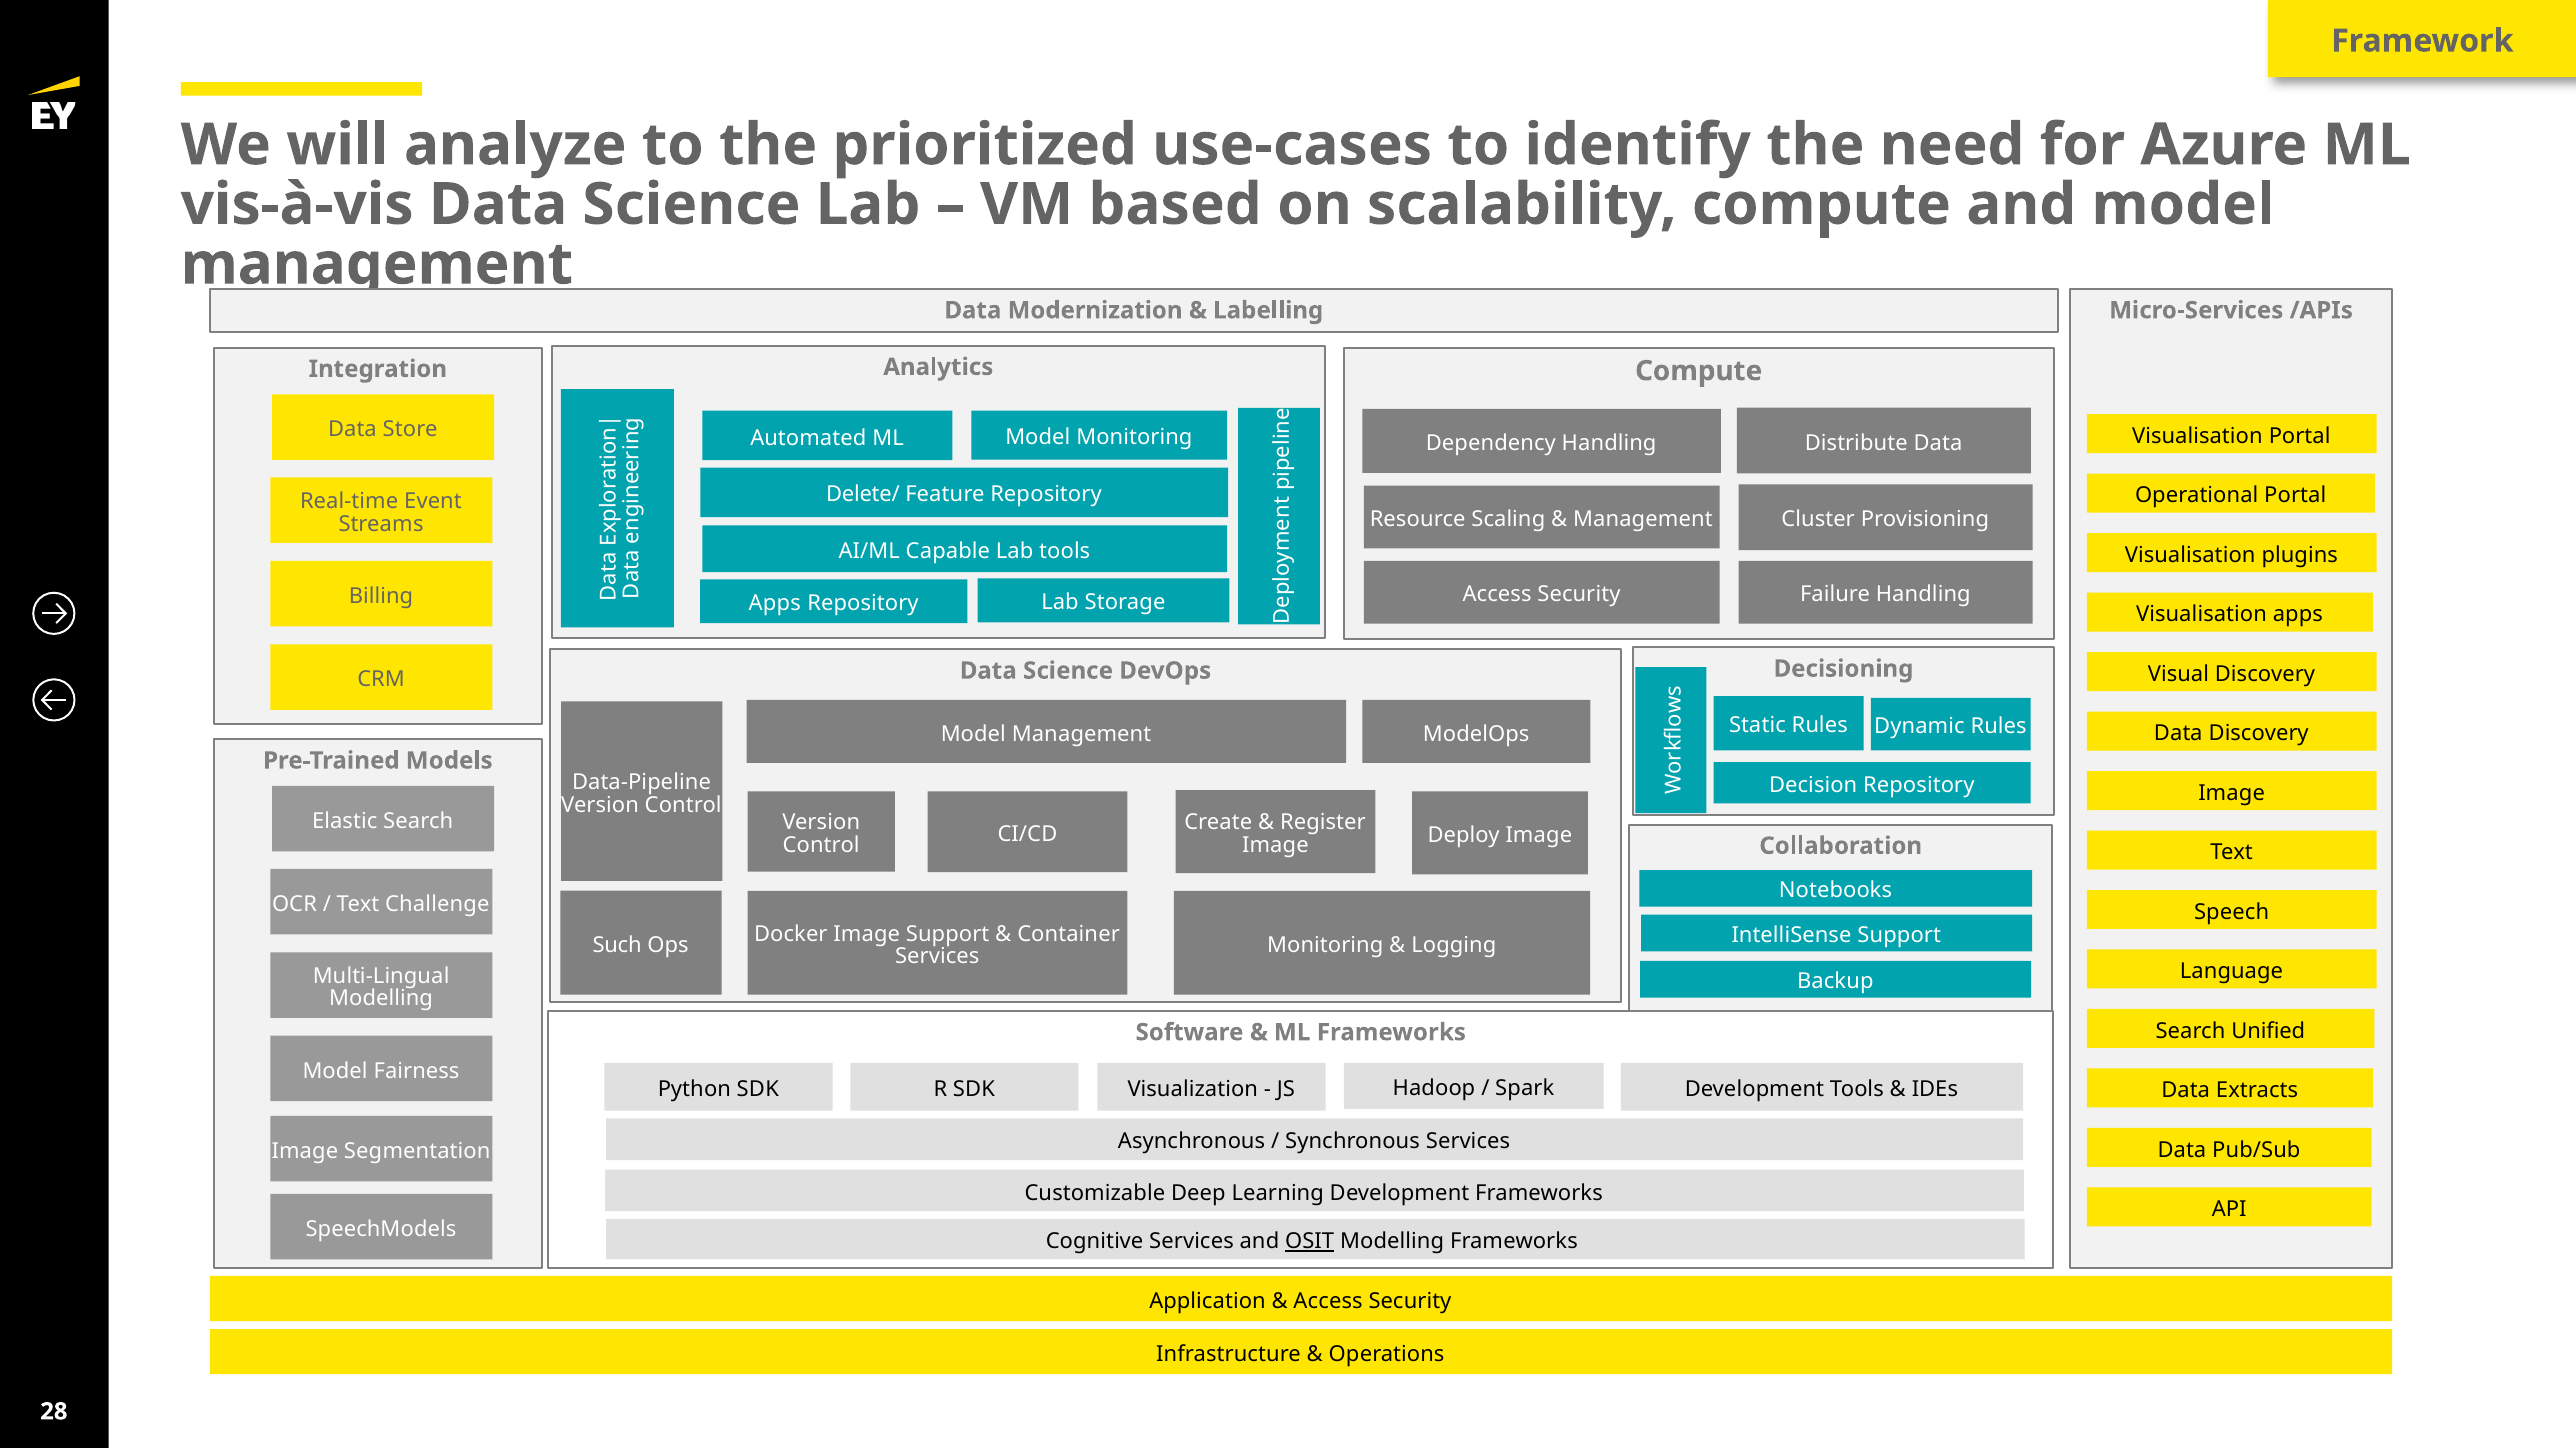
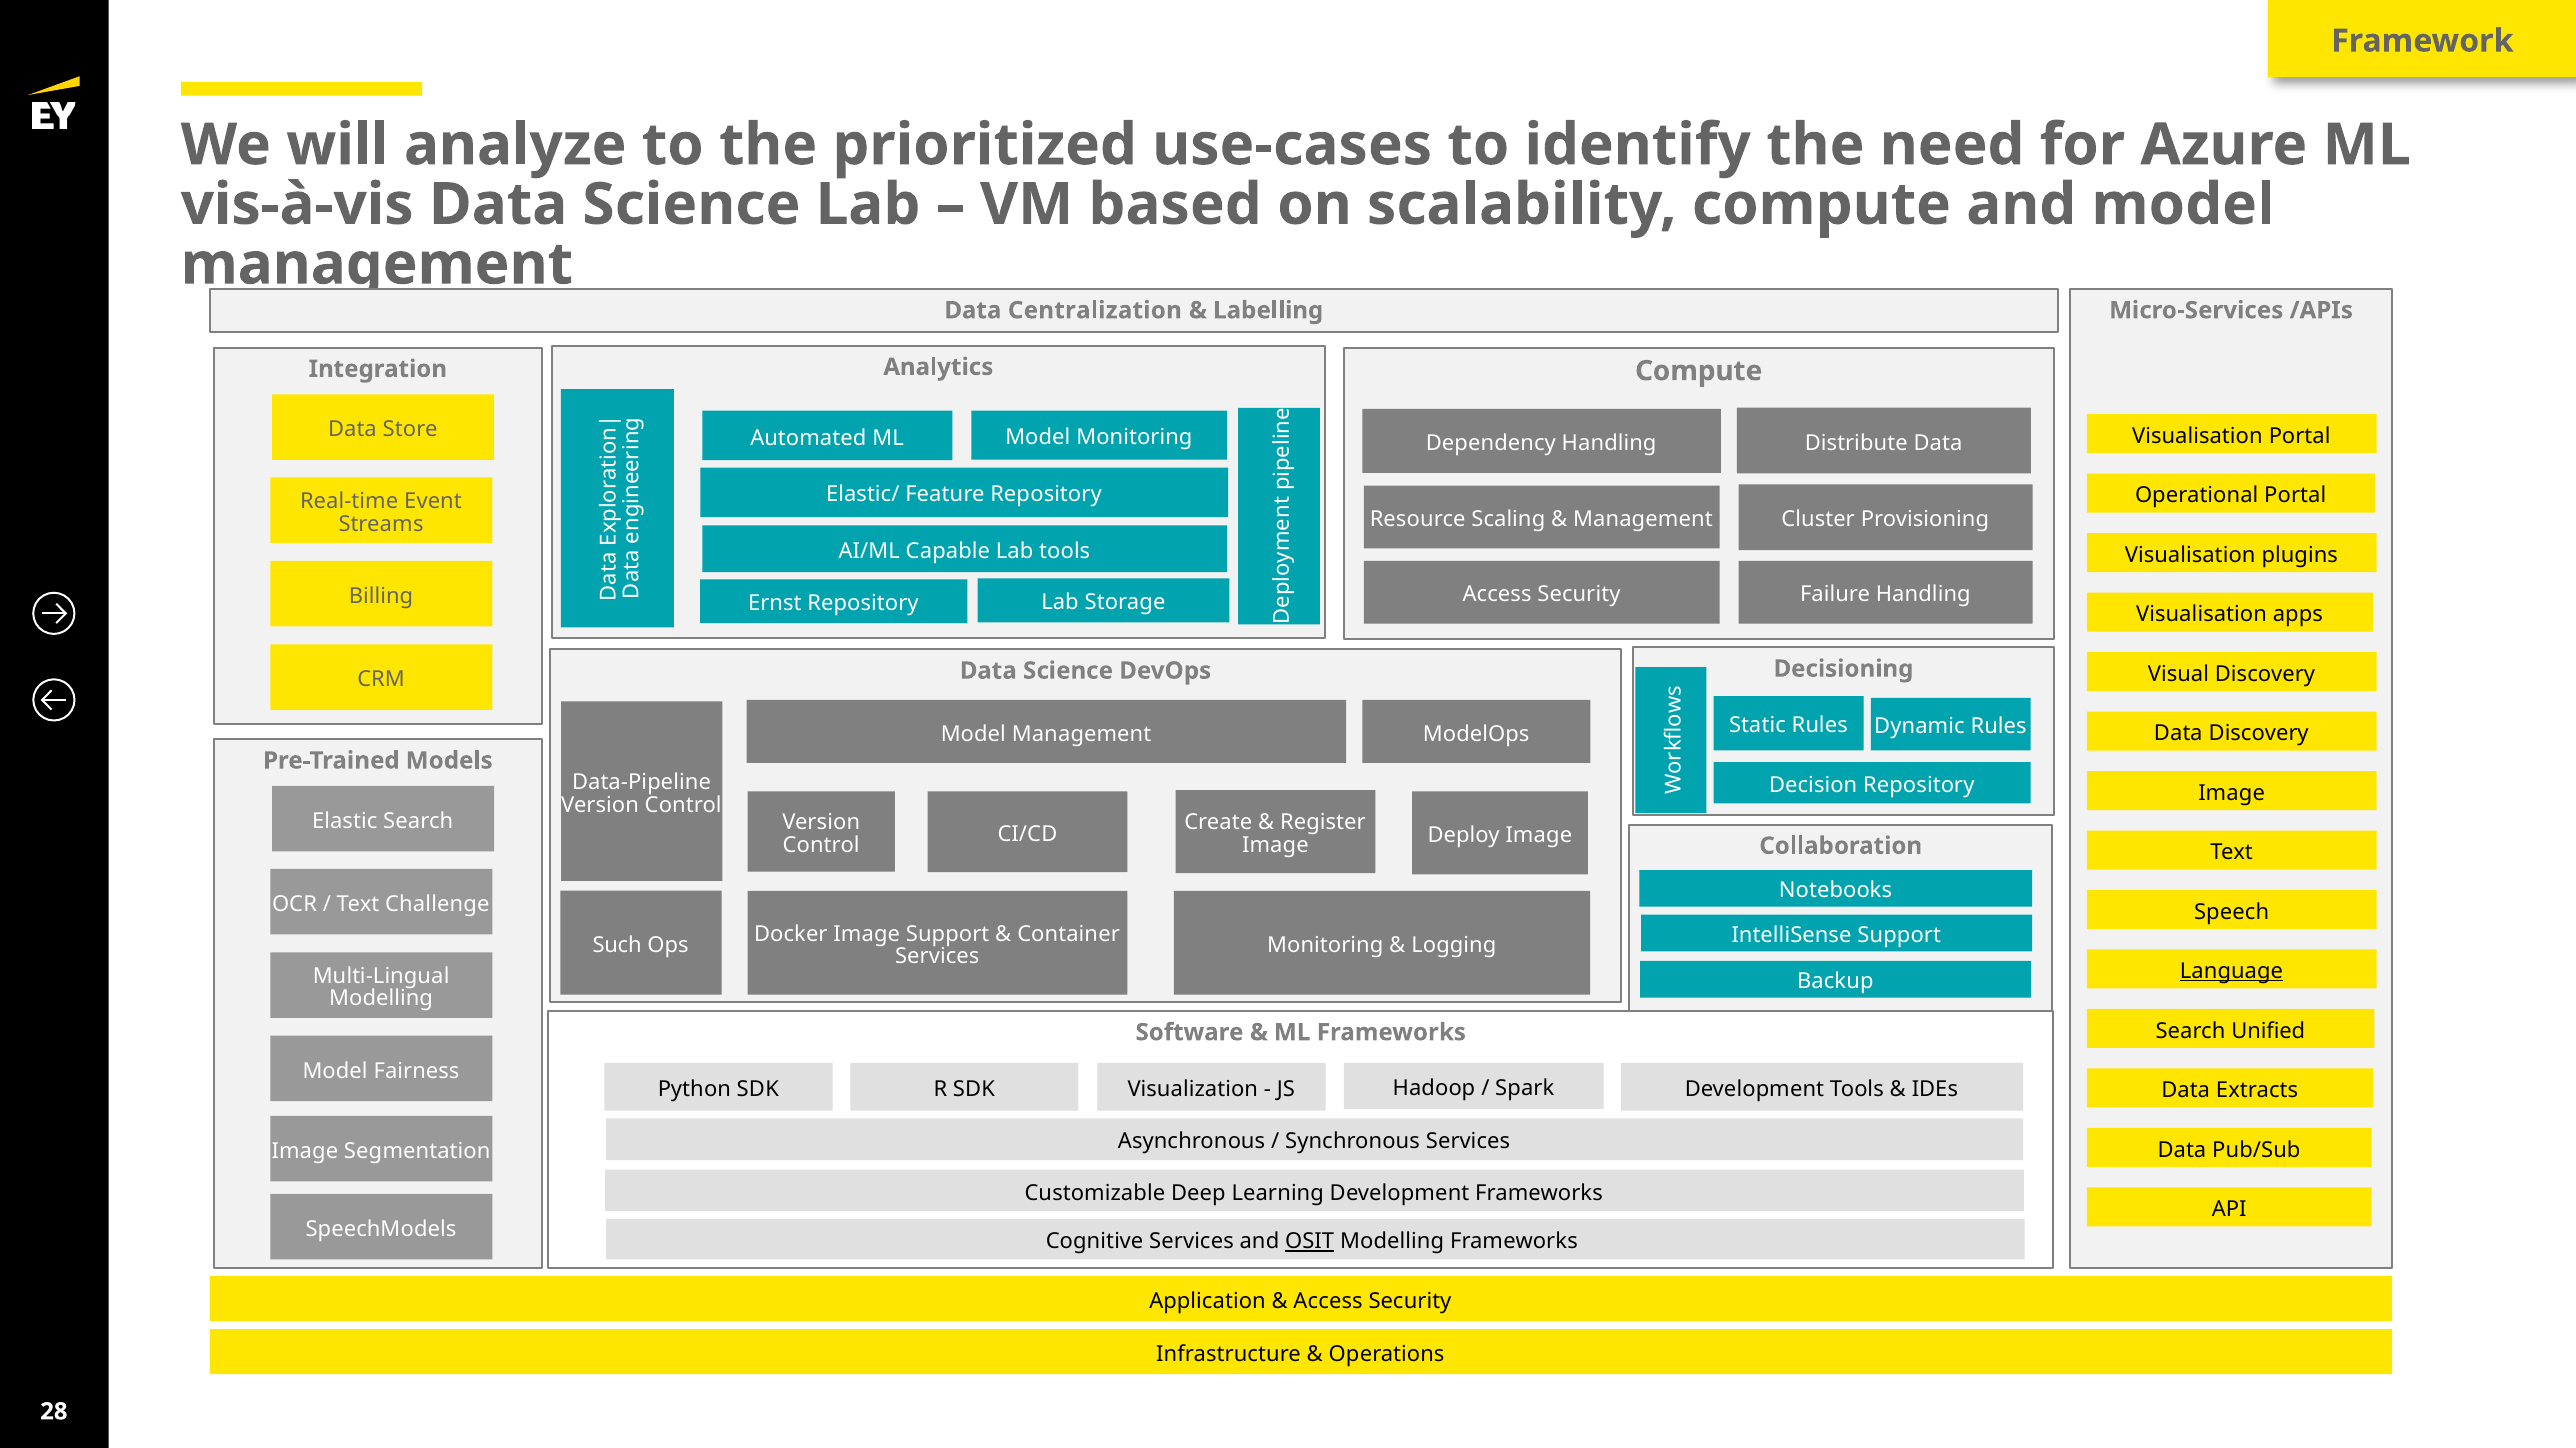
Modernization: Modernization -> Centralization
Delete/: Delete/ -> Elastic/
Apps at (775, 604): Apps -> Ernst
Language underline: none -> present
